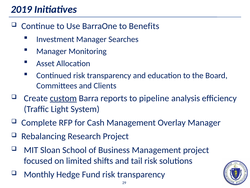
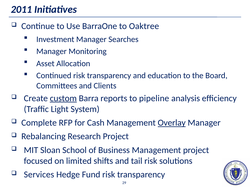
2019: 2019 -> 2011
Benefits: Benefits -> Oaktree
Overlay underline: none -> present
Monthly: Monthly -> Services
